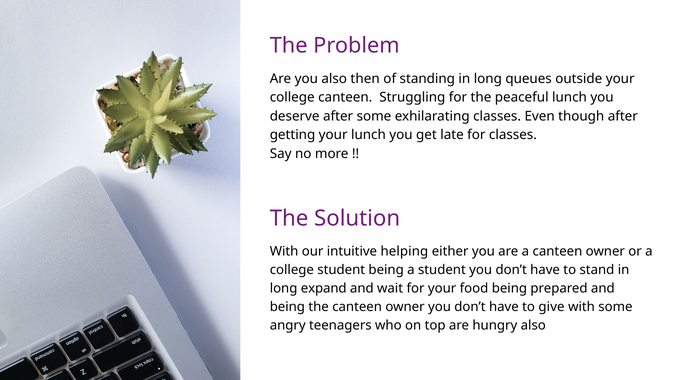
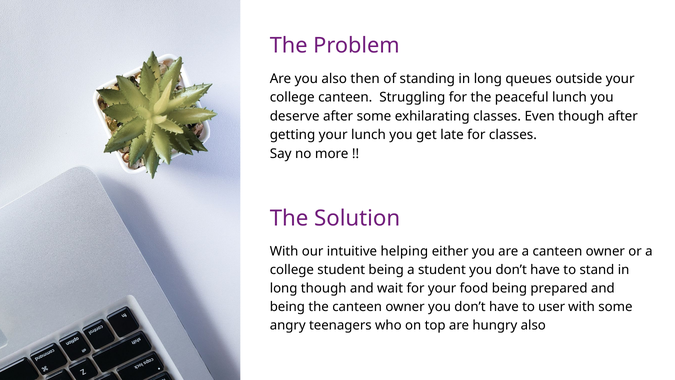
long expand: expand -> though
give: give -> user
